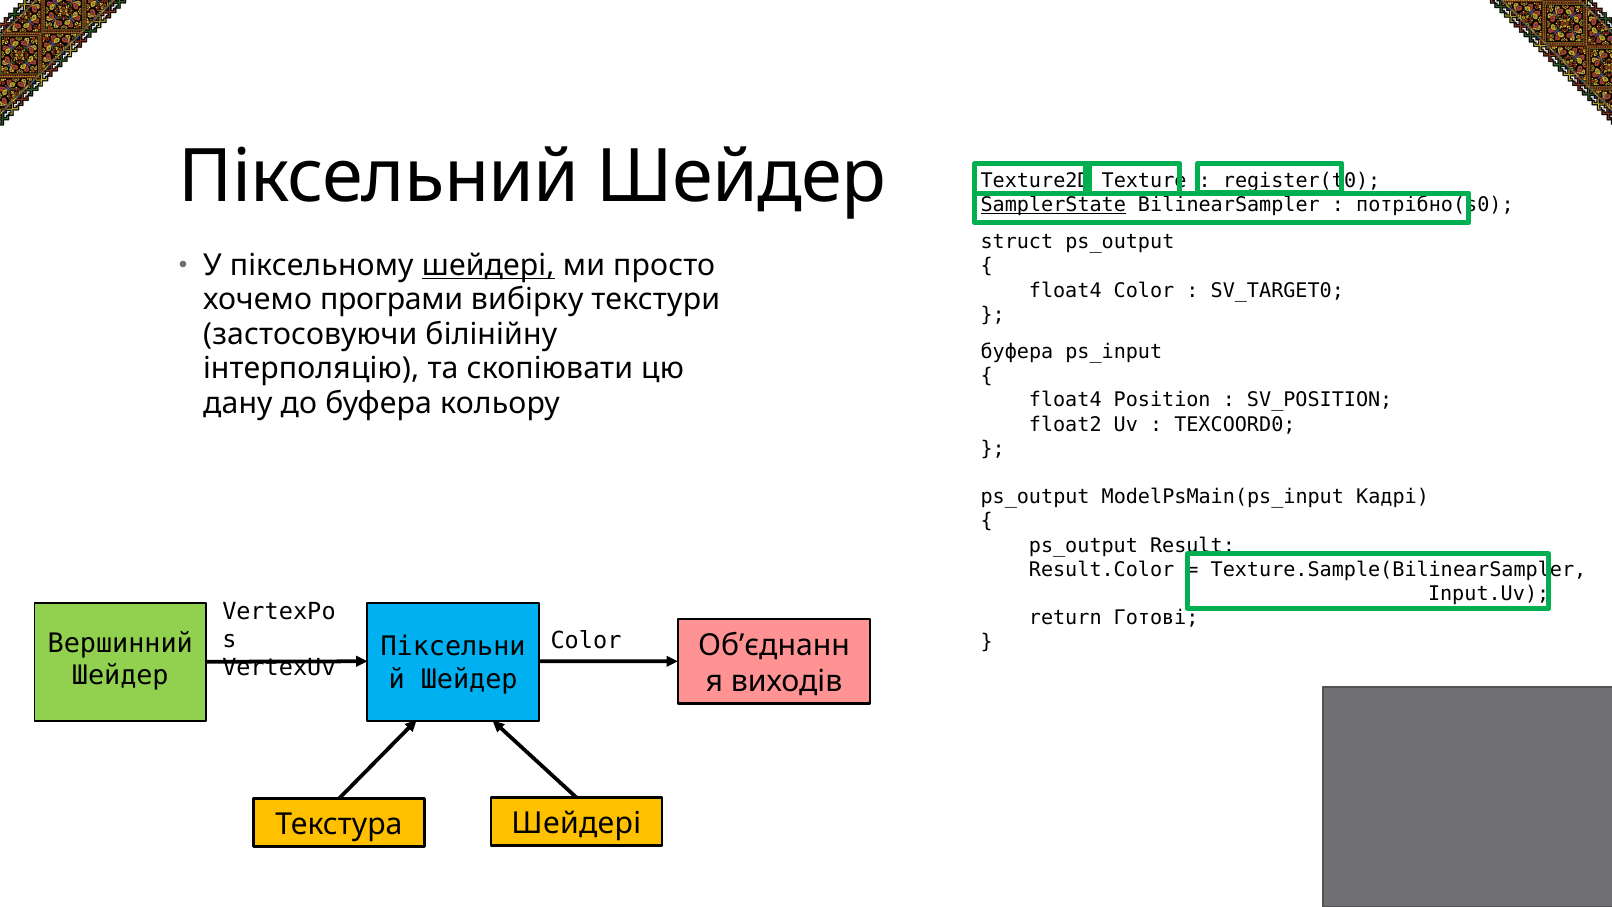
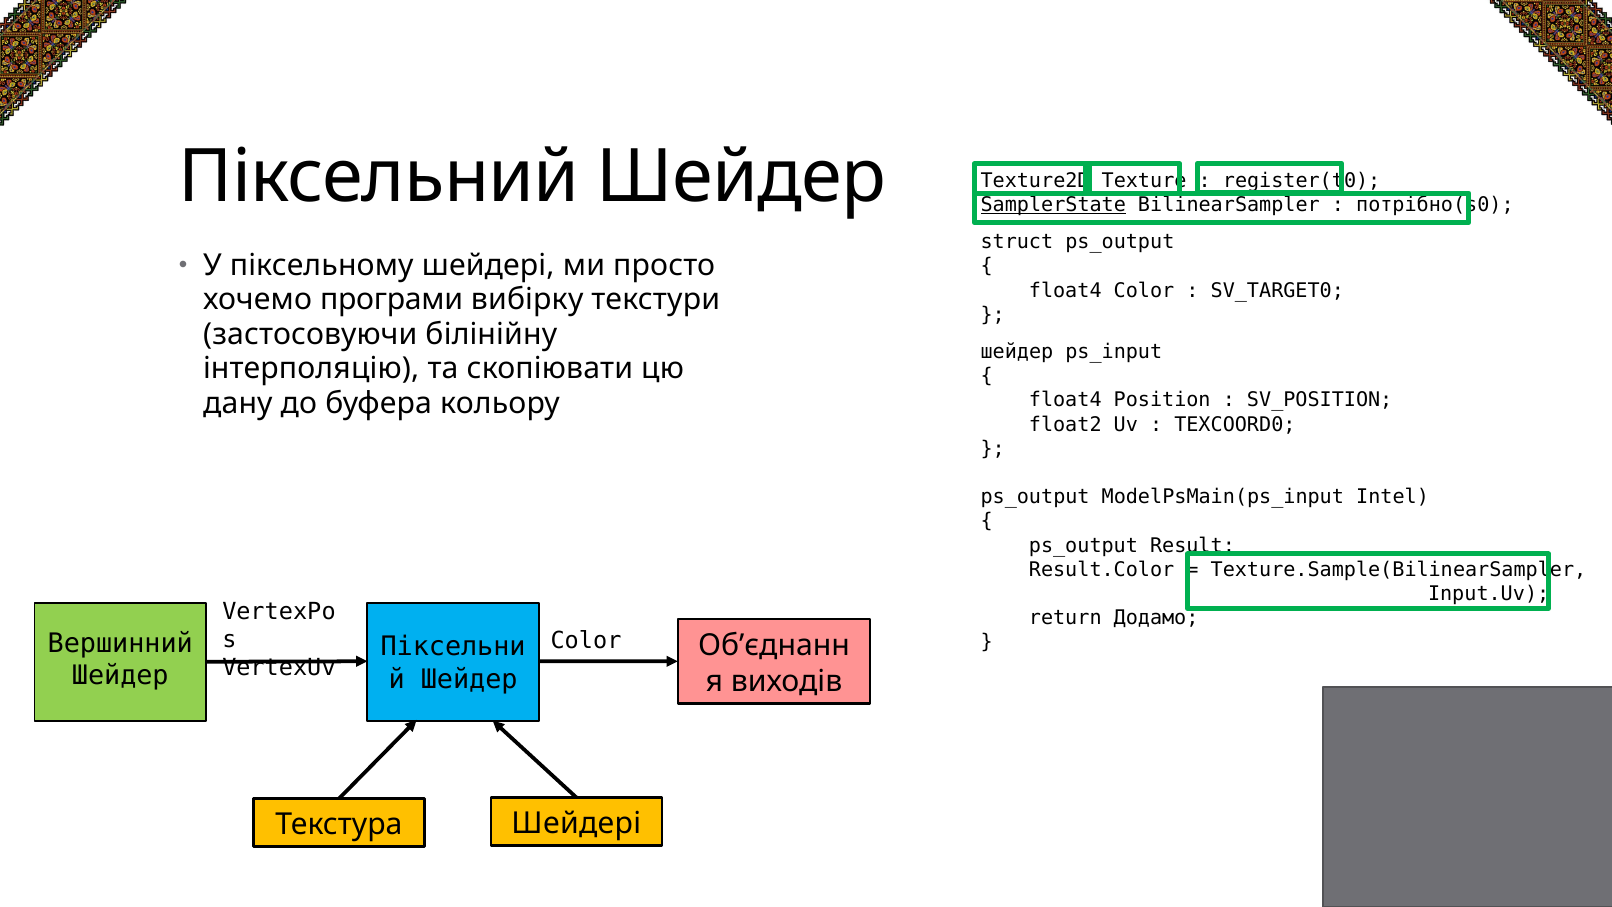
шейдері at (488, 265) underline: present -> none
буфера at (1017, 352): буфера -> шейдер
Кадрі: Кадрі -> Intel
Готові: Готові -> Додамо
